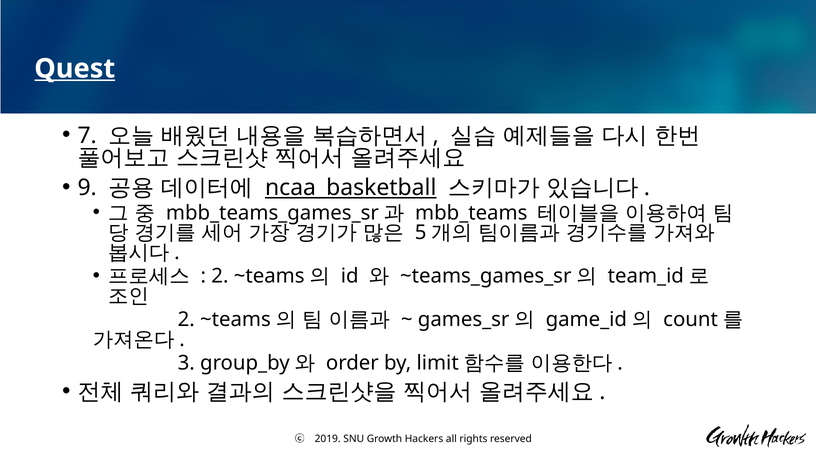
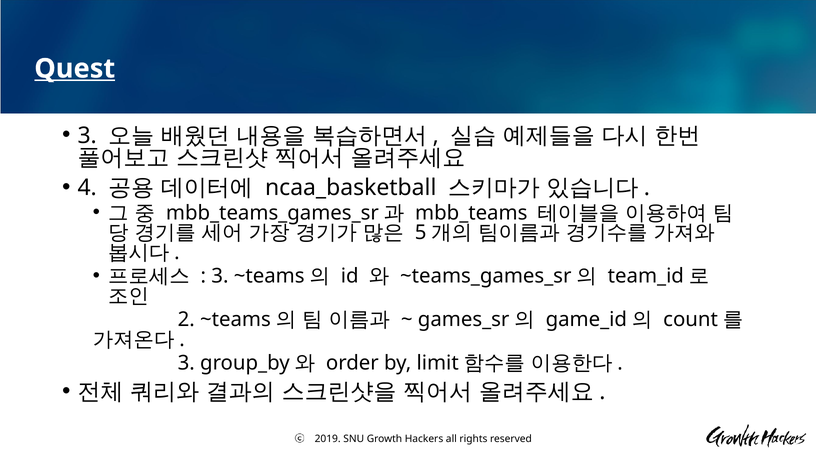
7 at (87, 136): 7 -> 3
9: 9 -> 4
ncaa_basketball underline: present -> none
2 at (220, 276): 2 -> 3
